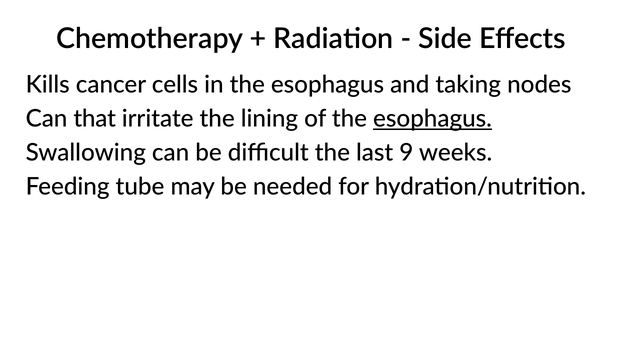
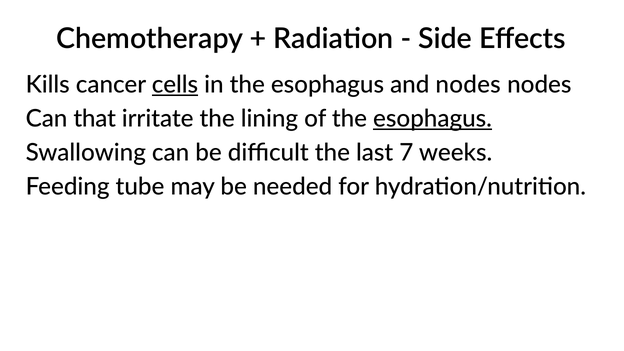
cells underline: none -> present
and taking: taking -> nodes
9: 9 -> 7
